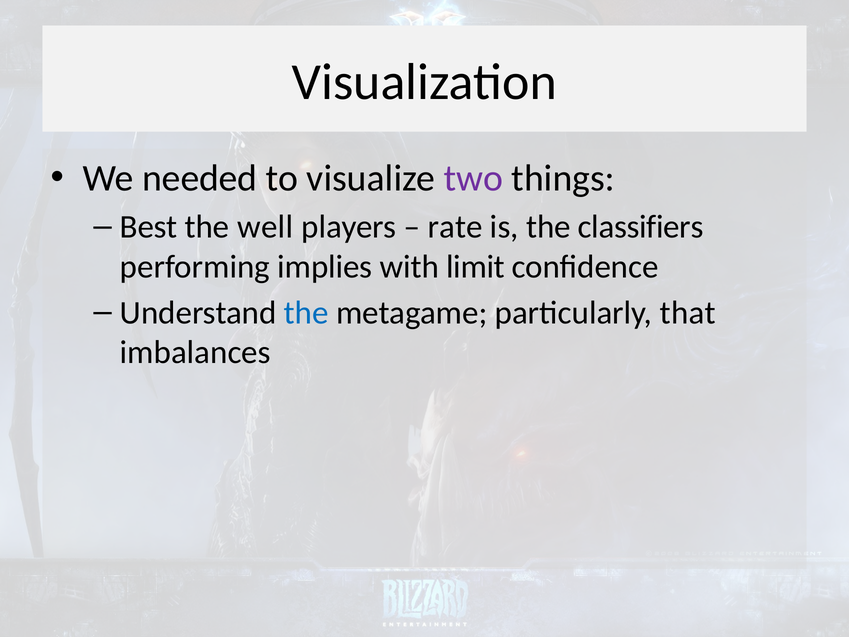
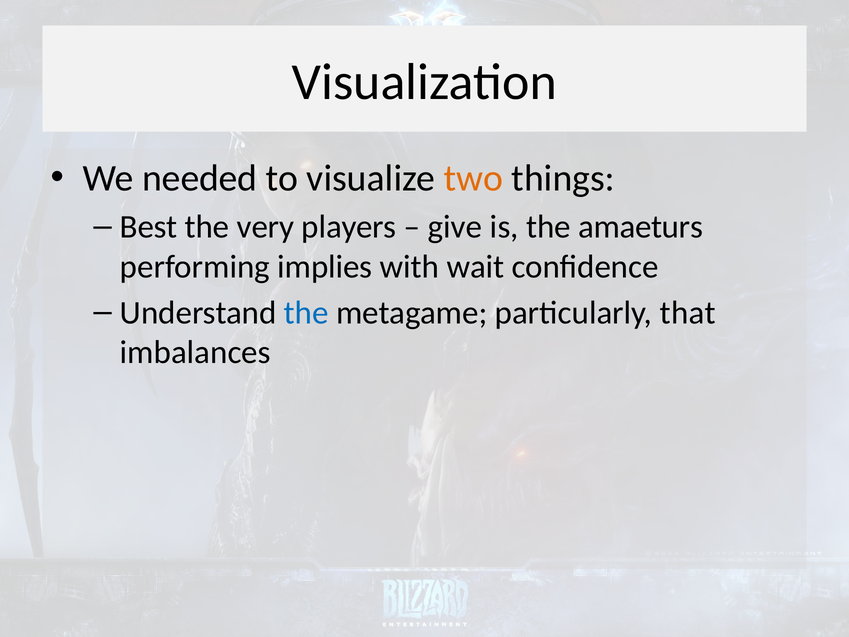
two colour: purple -> orange
well: well -> very
rate: rate -> give
classifiers: classifiers -> amaeturs
limit: limit -> wait
